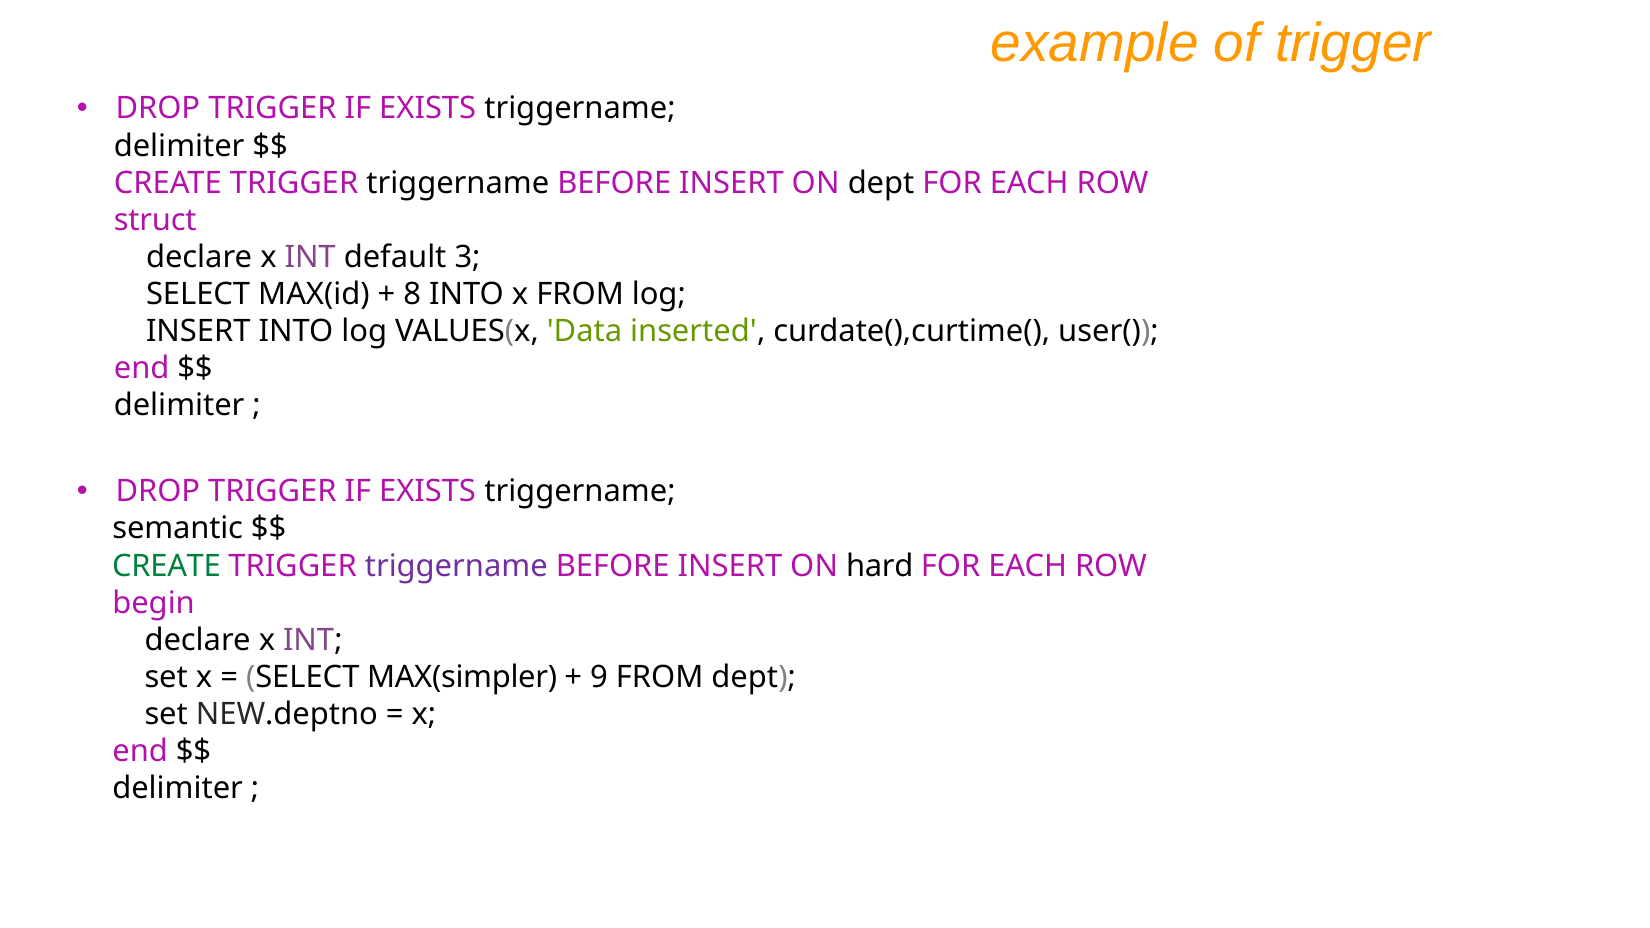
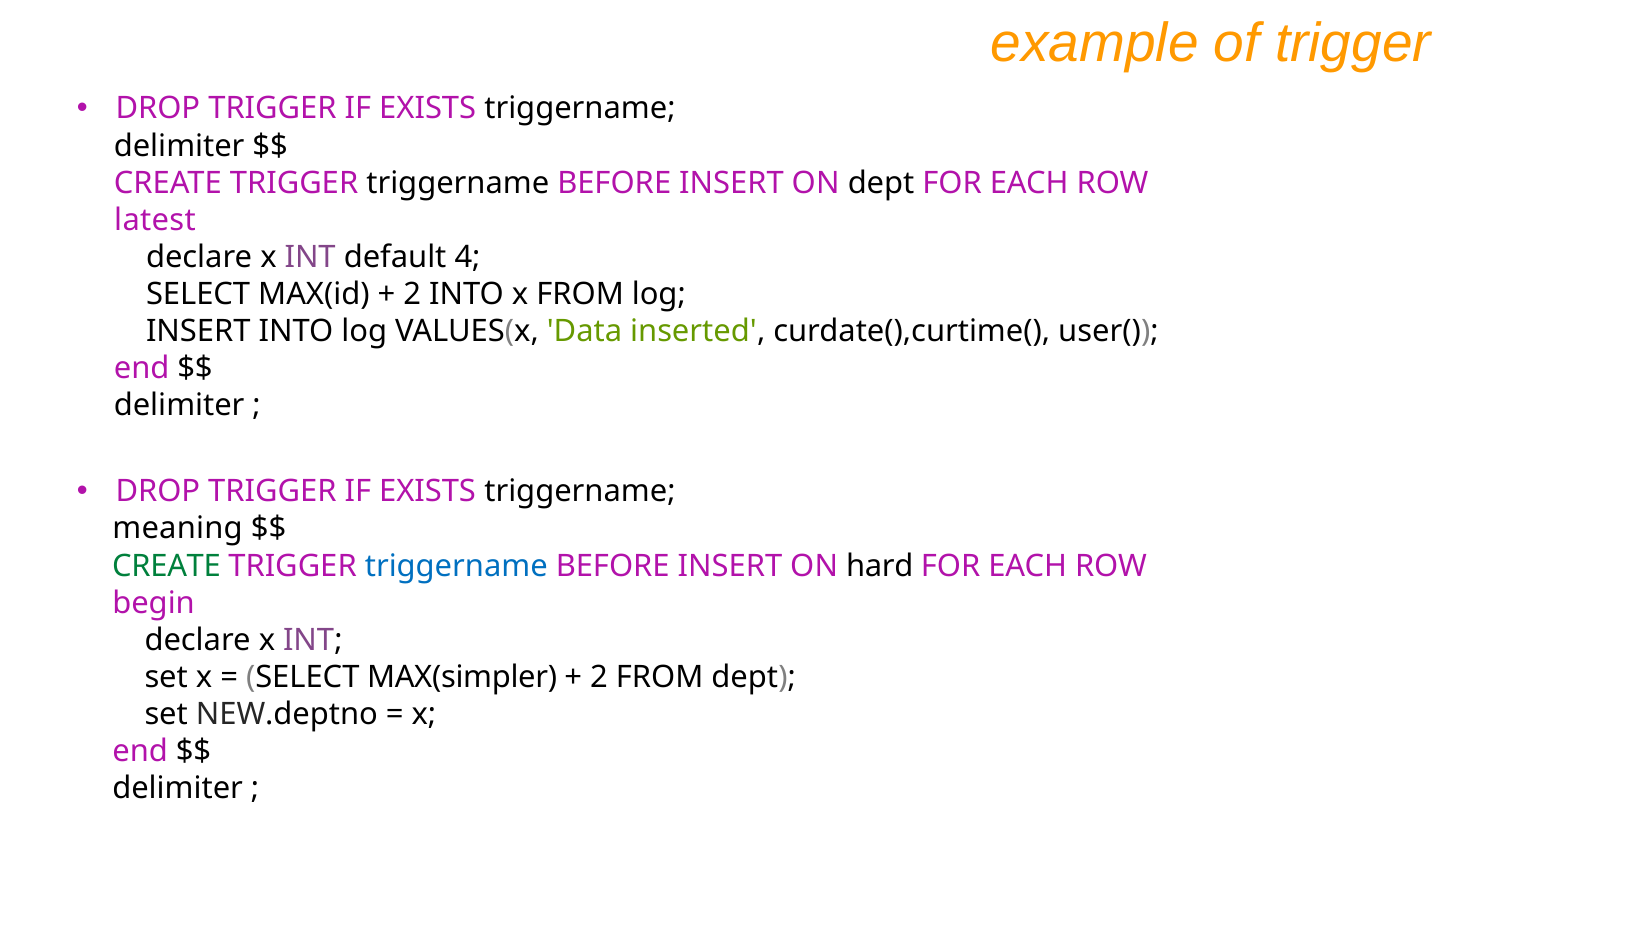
struct: struct -> latest
3: 3 -> 4
8 at (412, 294): 8 -> 2
semantic: semantic -> meaning
triggername at (456, 566) colour: purple -> blue
9 at (599, 677): 9 -> 2
